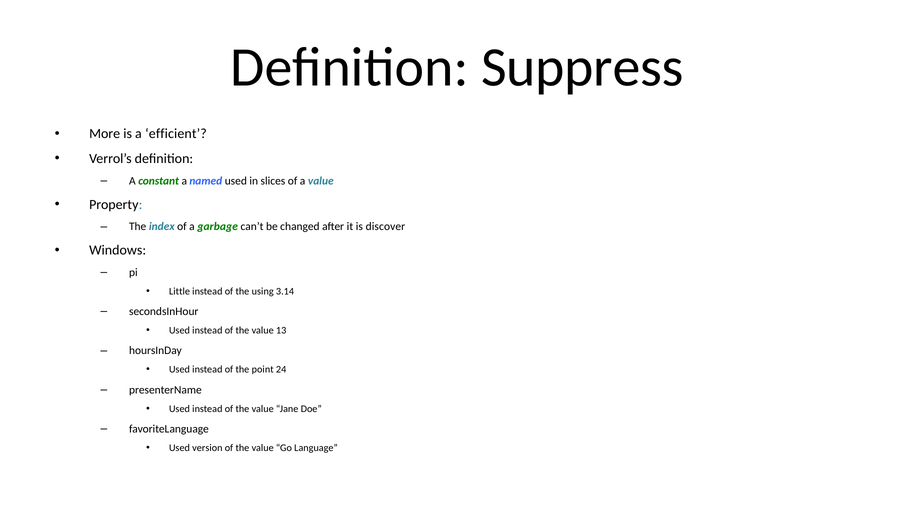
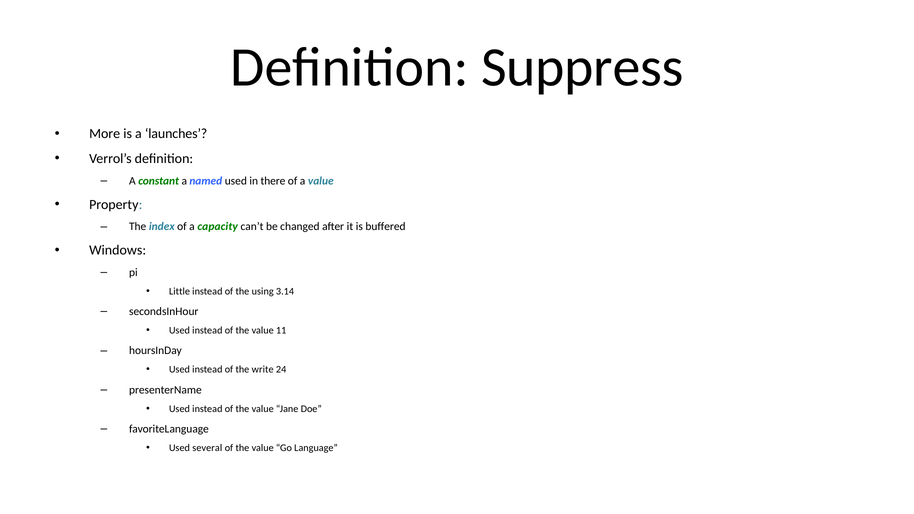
efficient: efficient -> launches
slices: slices -> there
garbage: garbage -> capacity
discover: discover -> buffered
13: 13 -> 11
point: point -> write
version: version -> several
